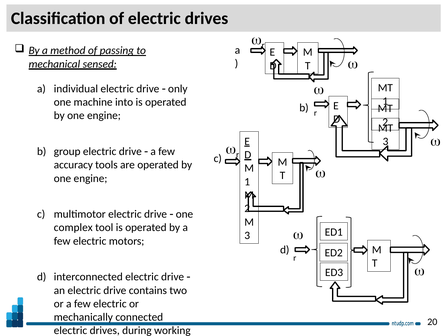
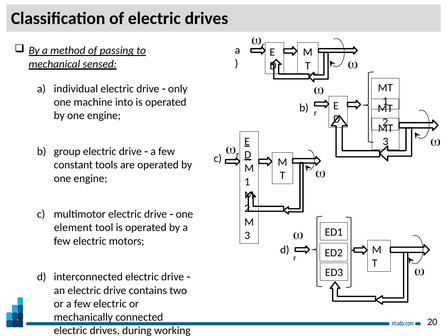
accuracy: accuracy -> constant
complex: complex -> element
